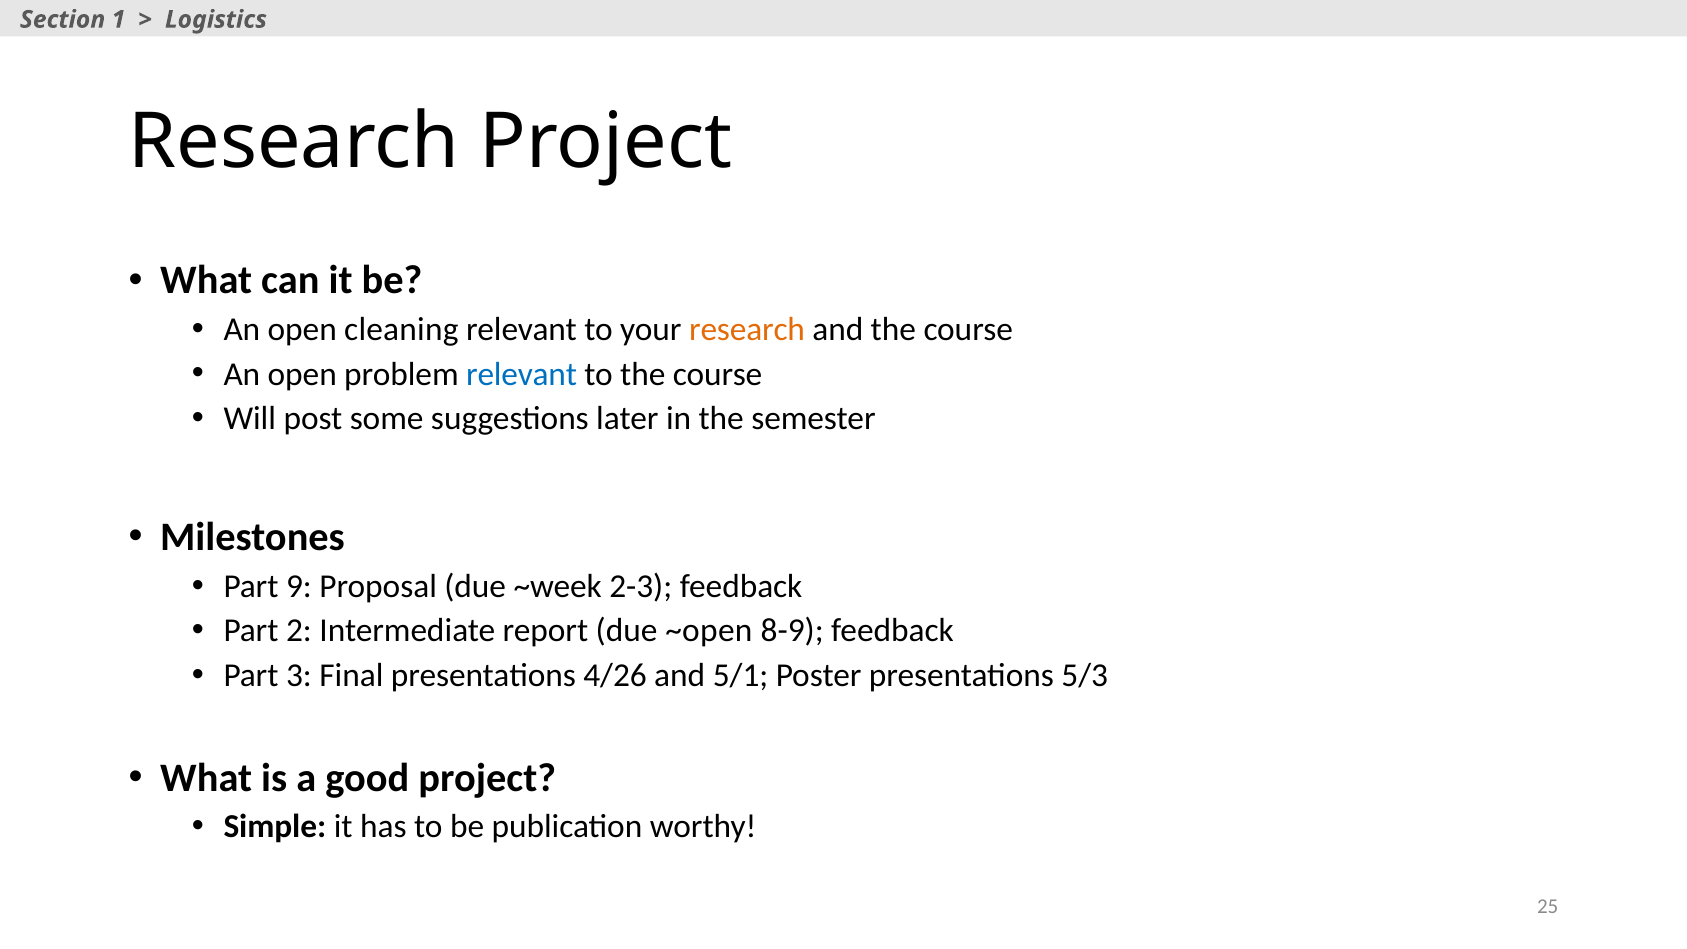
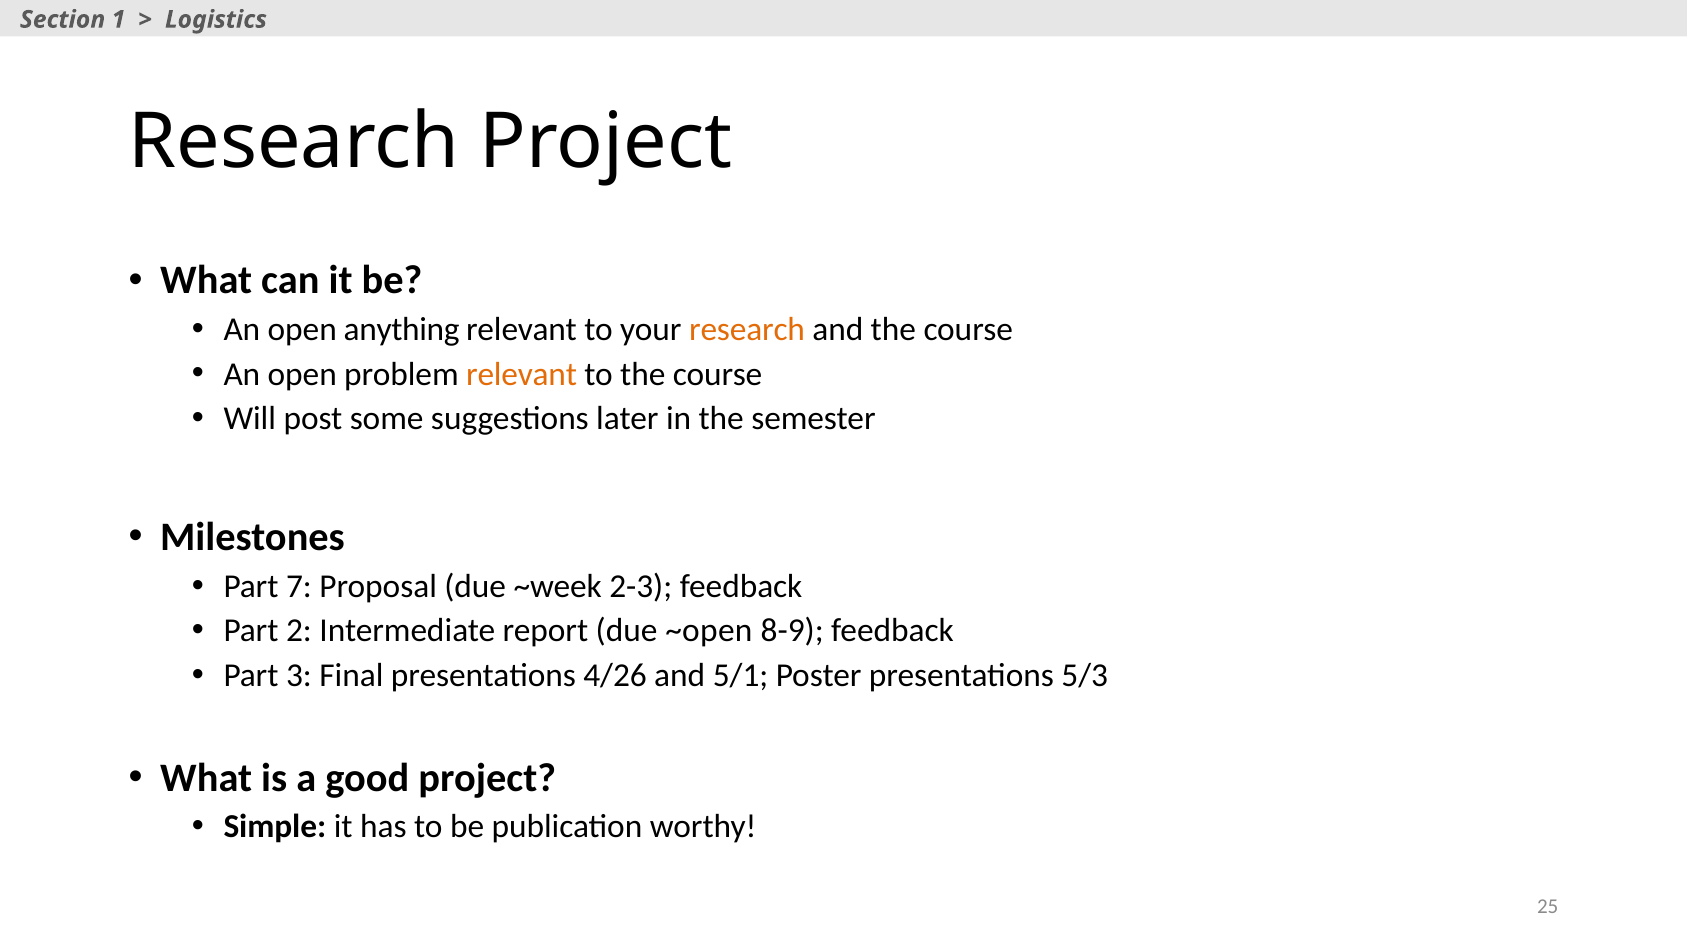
cleaning: cleaning -> anything
relevant at (522, 374) colour: blue -> orange
9: 9 -> 7
